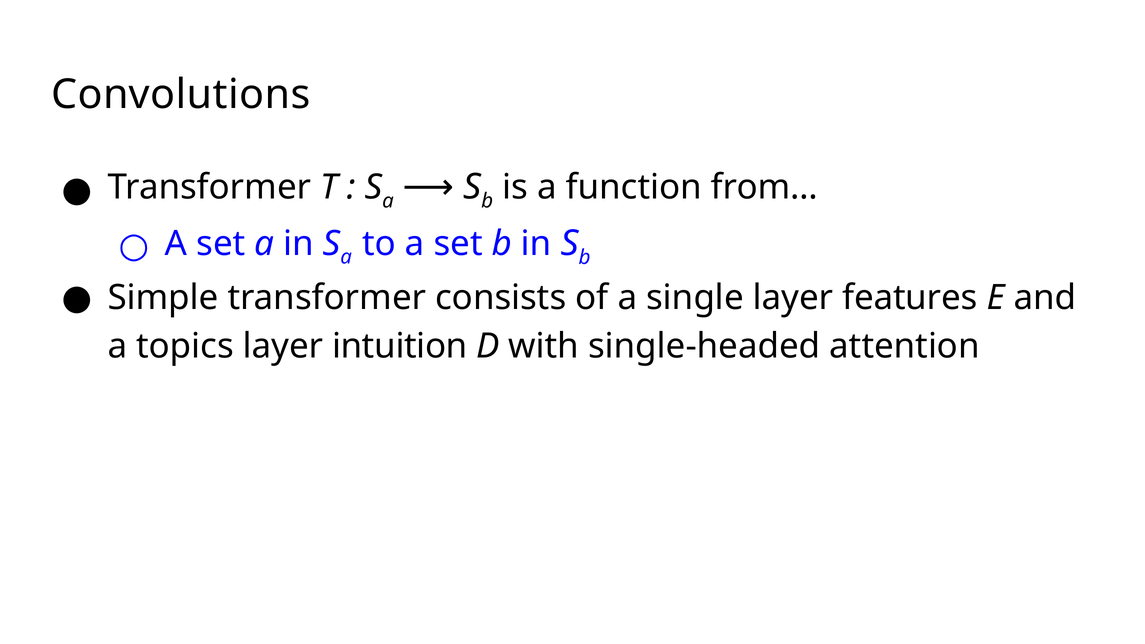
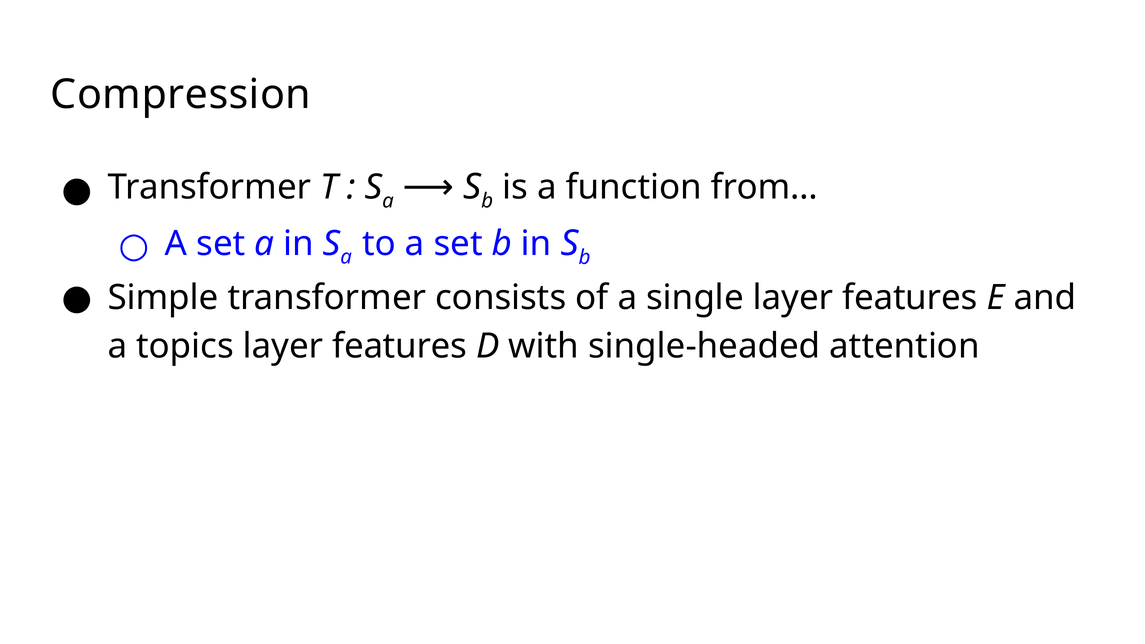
Convolutions: Convolutions -> Compression
intuition at (400, 346): intuition -> features
